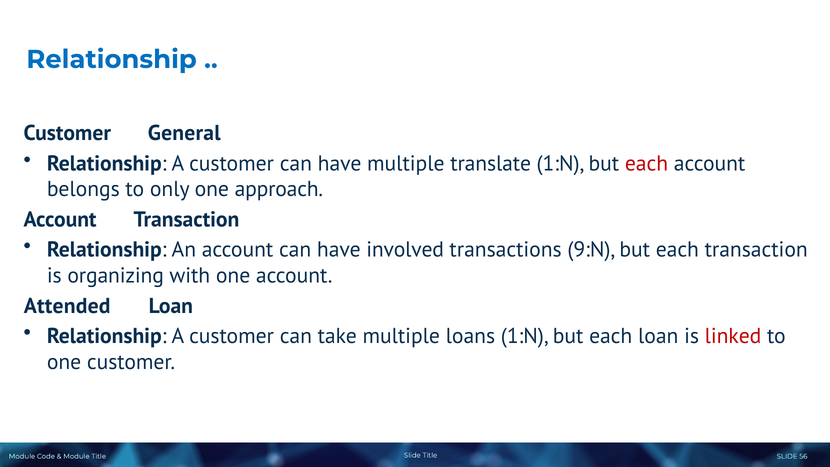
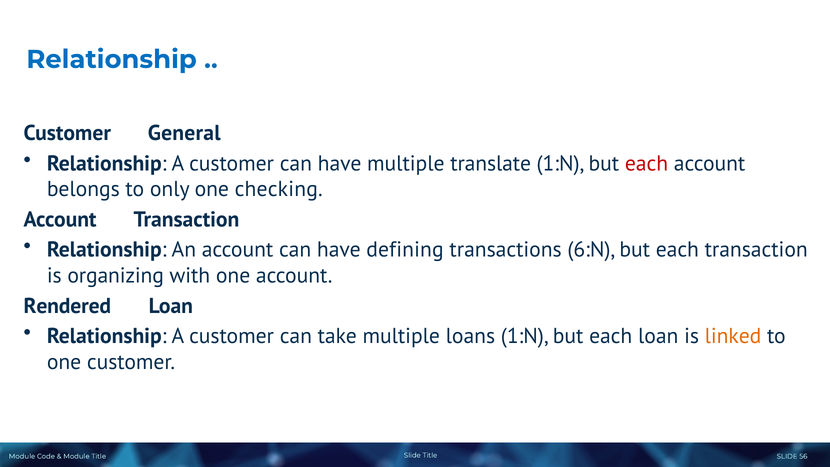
approach: approach -> checking
involved: involved -> defining
9:N: 9:N -> 6:N
Attended: Attended -> Rendered
linked colour: red -> orange
